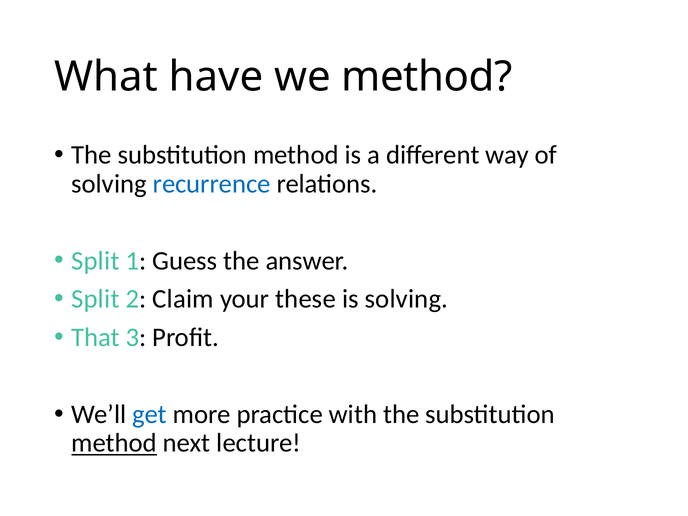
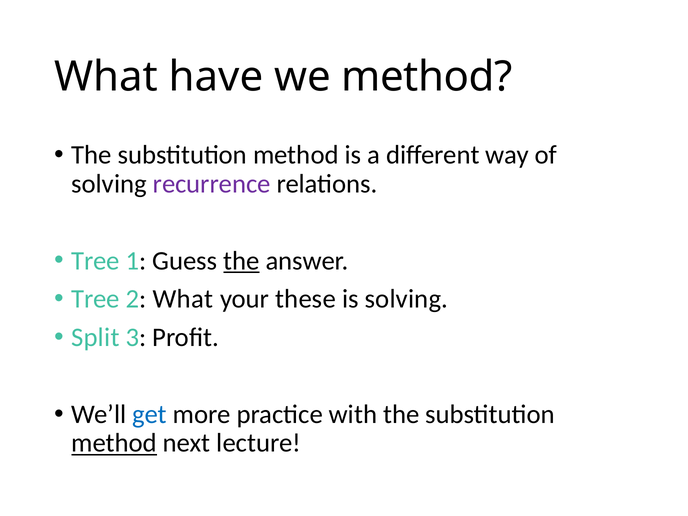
recurrence colour: blue -> purple
Split at (95, 261): Split -> Tree
the at (242, 261) underline: none -> present
Split at (95, 299): Split -> Tree
2 Claim: Claim -> What
That: That -> Split
